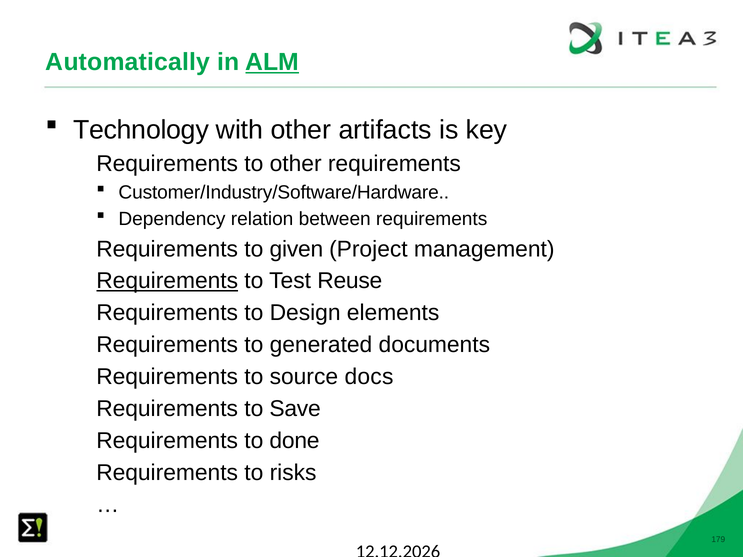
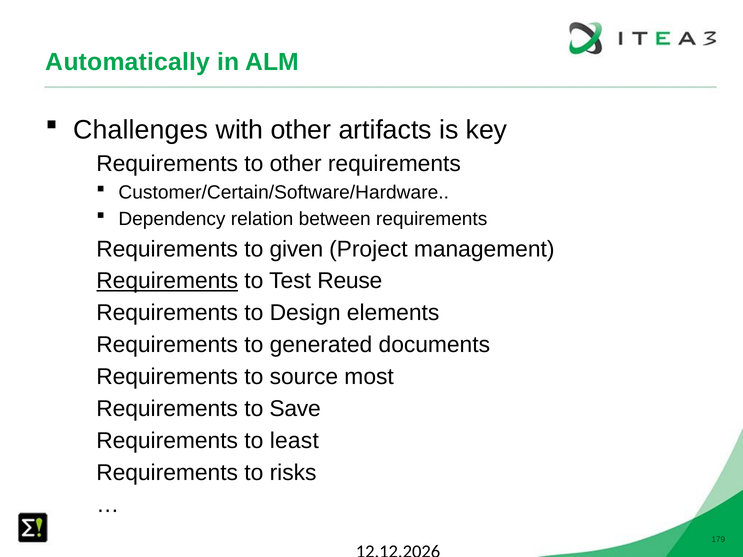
ALM underline: present -> none
Technology: Technology -> Challenges
Customer/Industry/Software/Hardware: Customer/Industry/Software/Hardware -> Customer/Certain/Software/Hardware
docs: docs -> most
done: done -> least
